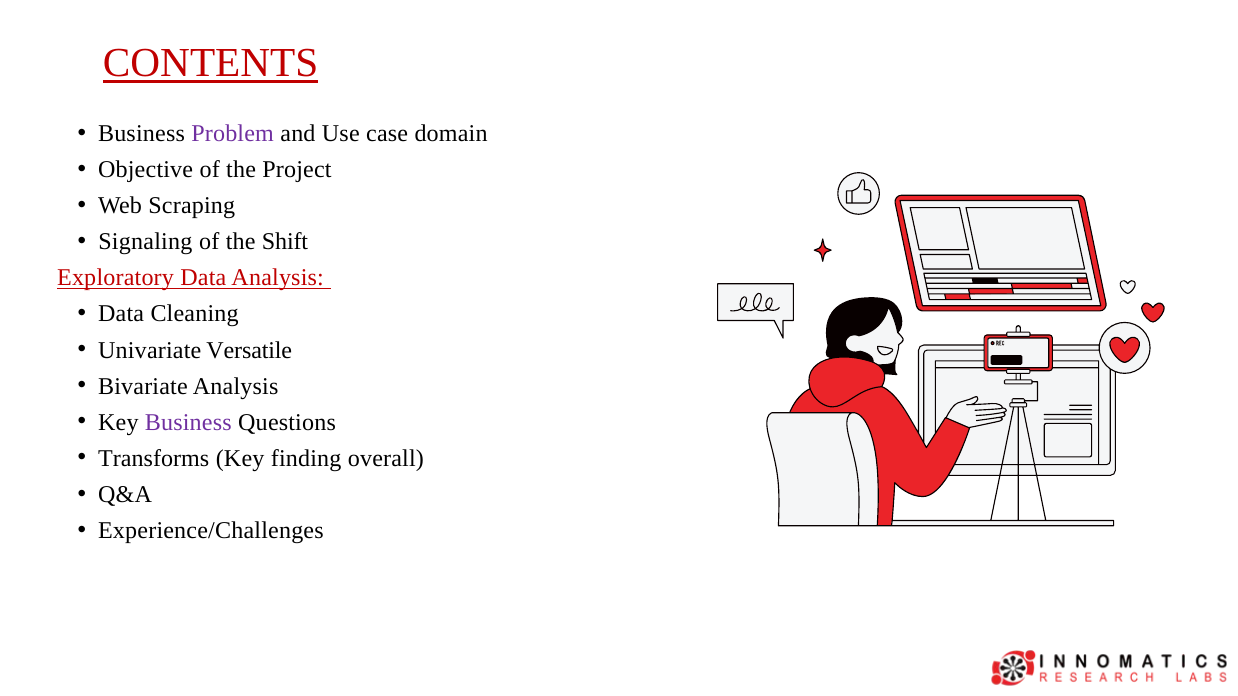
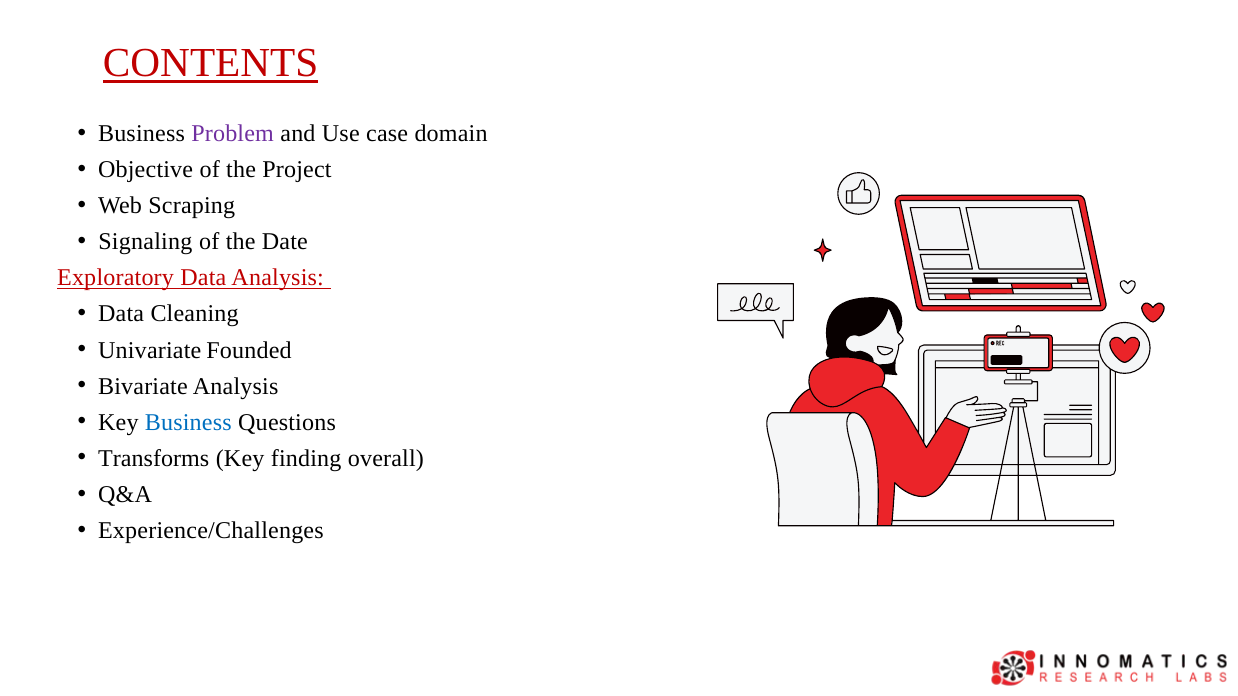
Shift: Shift -> Date
Versatile: Versatile -> Founded
Business at (188, 423) colour: purple -> blue
